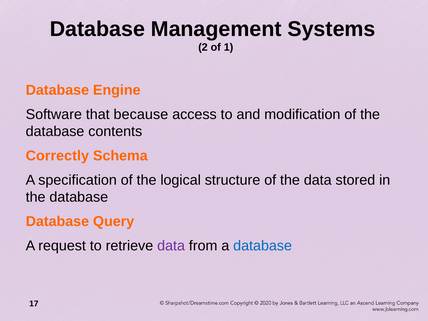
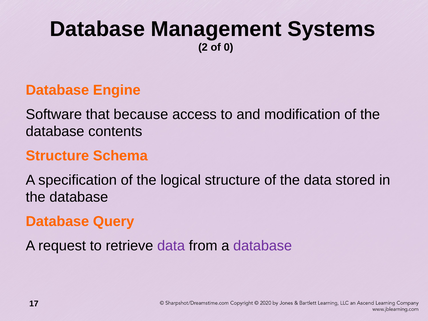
1: 1 -> 0
Correctly at (57, 156): Correctly -> Structure
database at (263, 246) colour: blue -> purple
